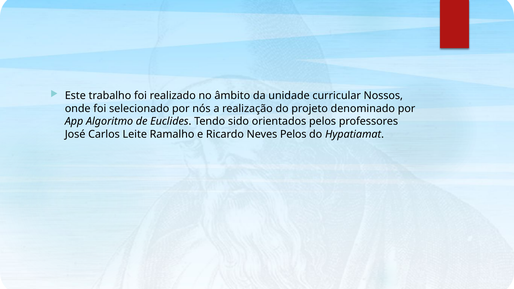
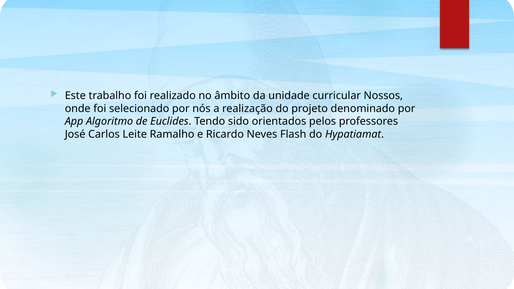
Neves Pelos: Pelos -> Flash
